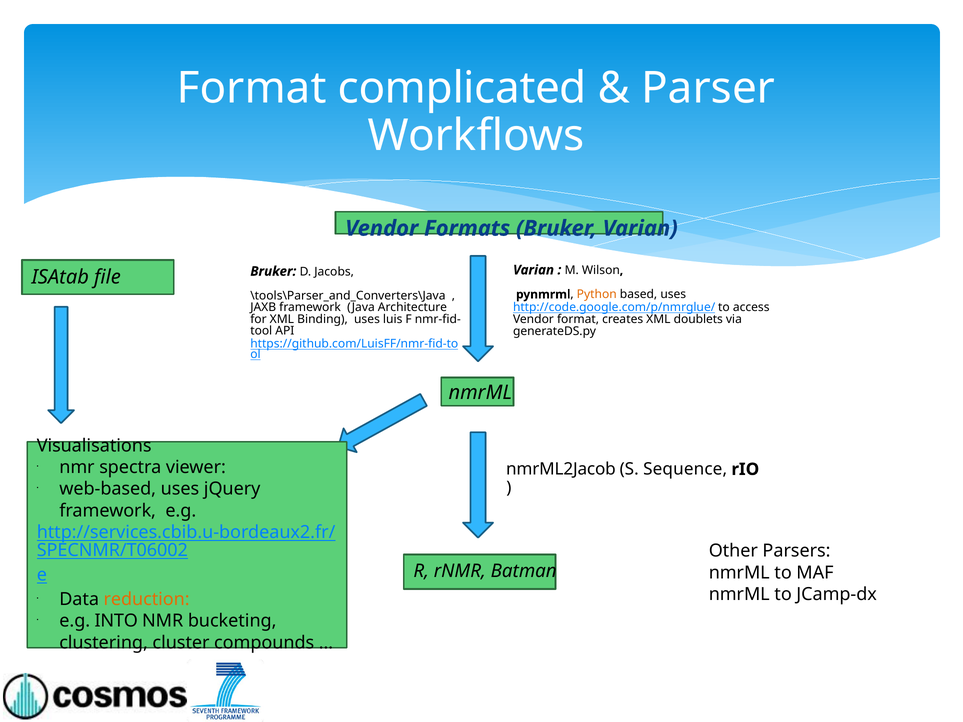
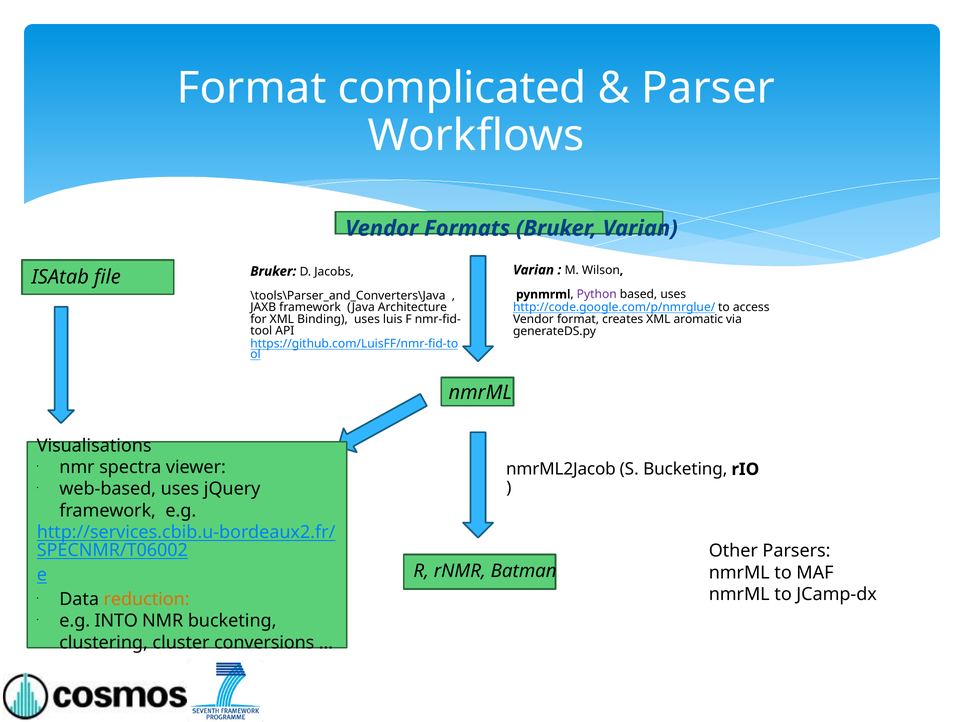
Python colour: orange -> purple
doublets: doublets -> aromatic
S Sequence: Sequence -> Bucketing
compounds: compounds -> conversions
